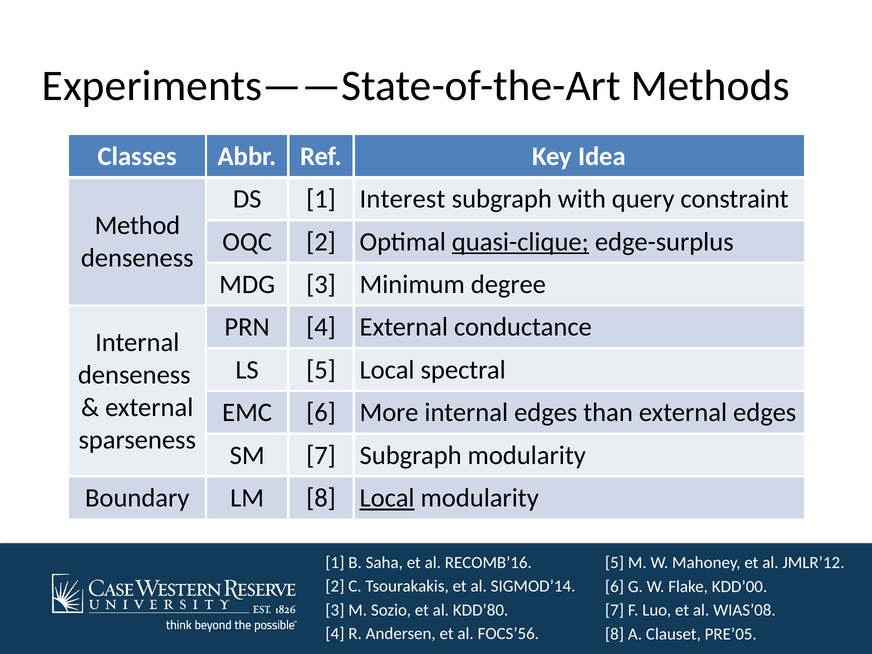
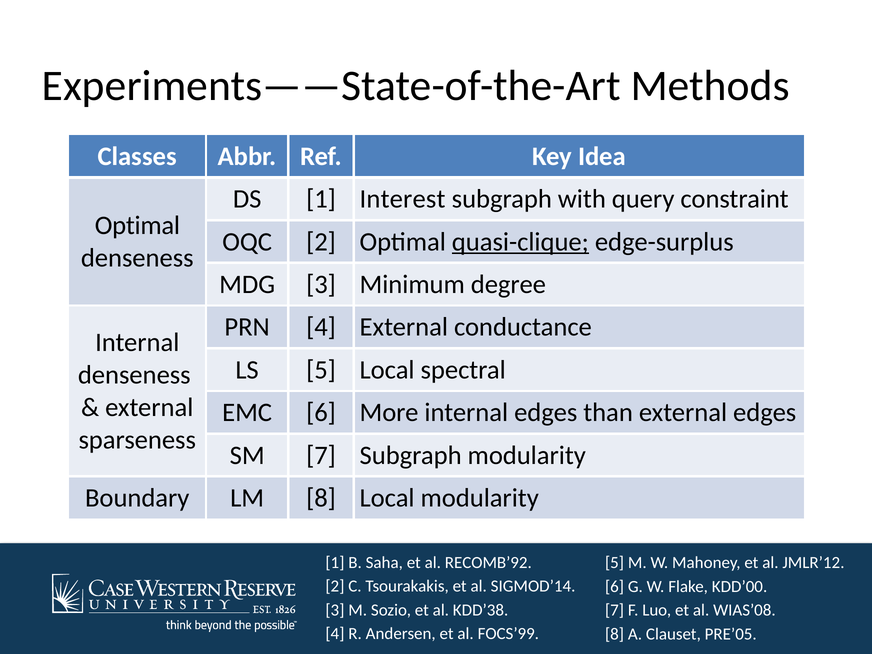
Method at (137, 226): Method -> Optimal
Local at (387, 498) underline: present -> none
RECOMB’16: RECOMB’16 -> RECOMB’92
KDD’80: KDD’80 -> KDD’38
FOCS’56: FOCS’56 -> FOCS’99
